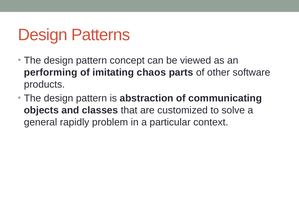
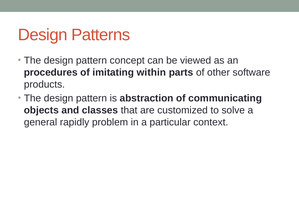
performing: performing -> procedures
chaos: chaos -> within
